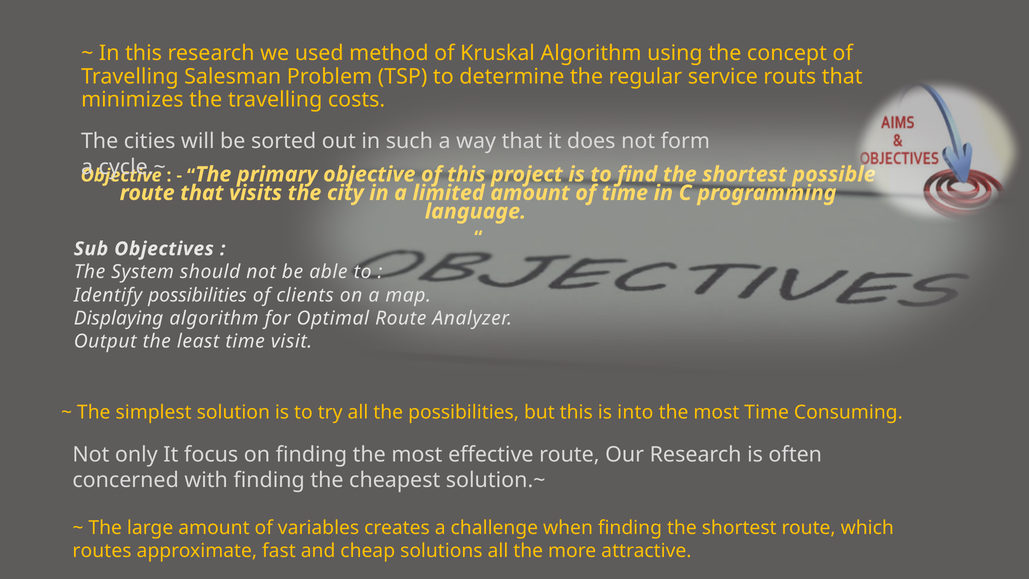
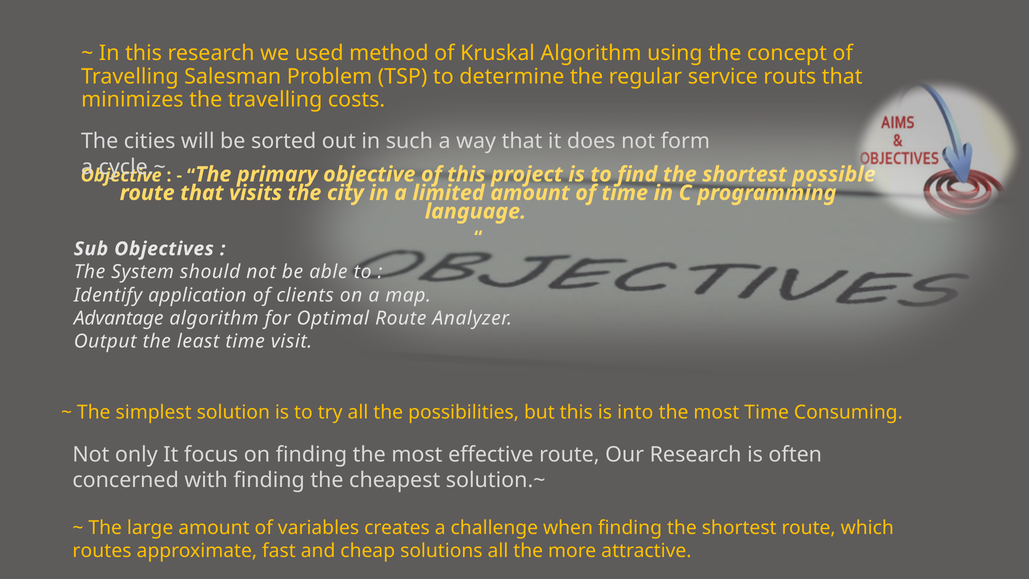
Identify possibilities: possibilities -> application
Displaying: Displaying -> Advantage
